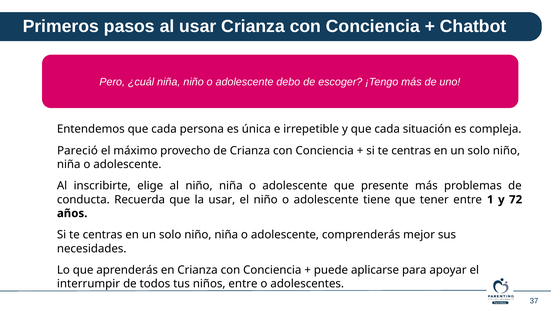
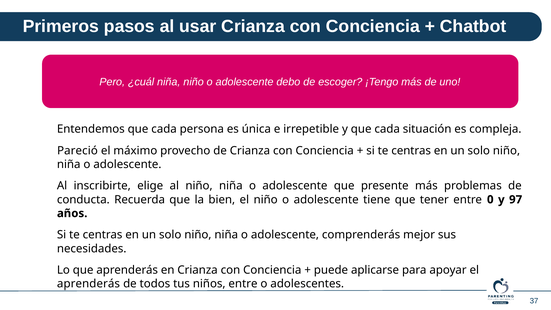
la usar: usar -> bien
1: 1 -> 0
72: 72 -> 97
interrumpir at (89, 284): interrumpir -> aprenderás
